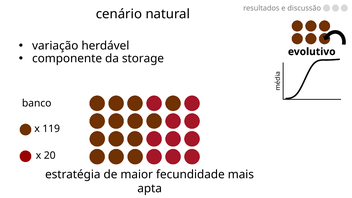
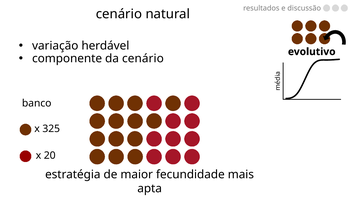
da storage: storage -> cenário
119: 119 -> 325
